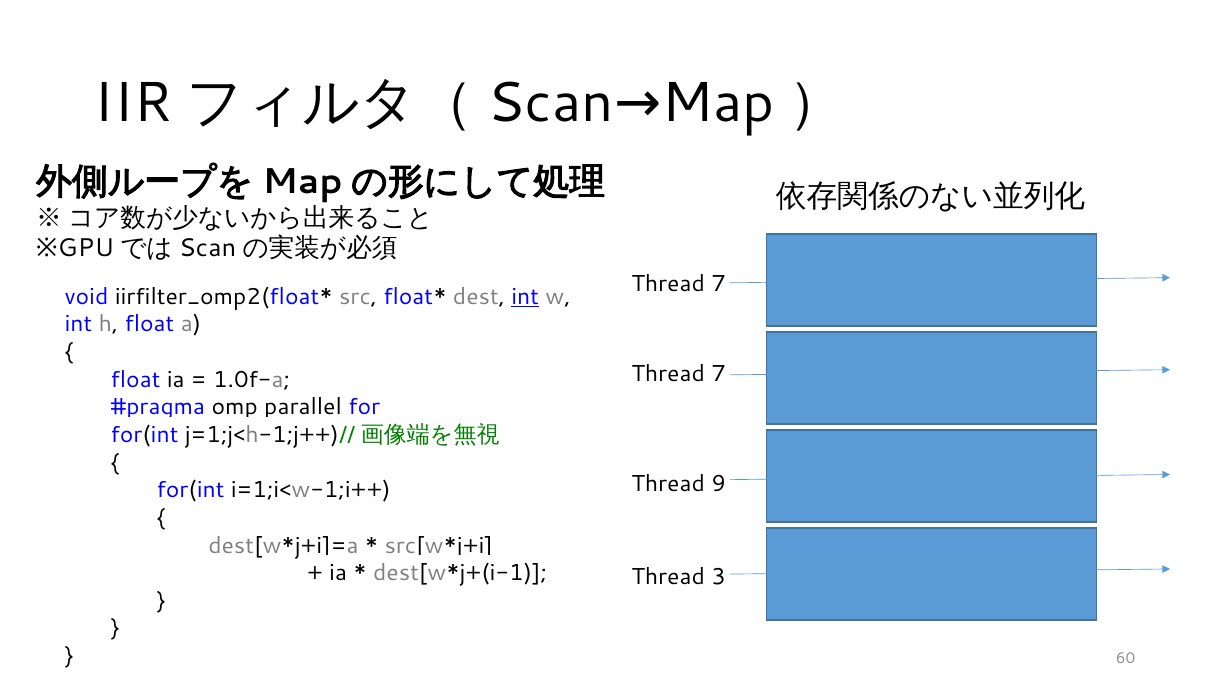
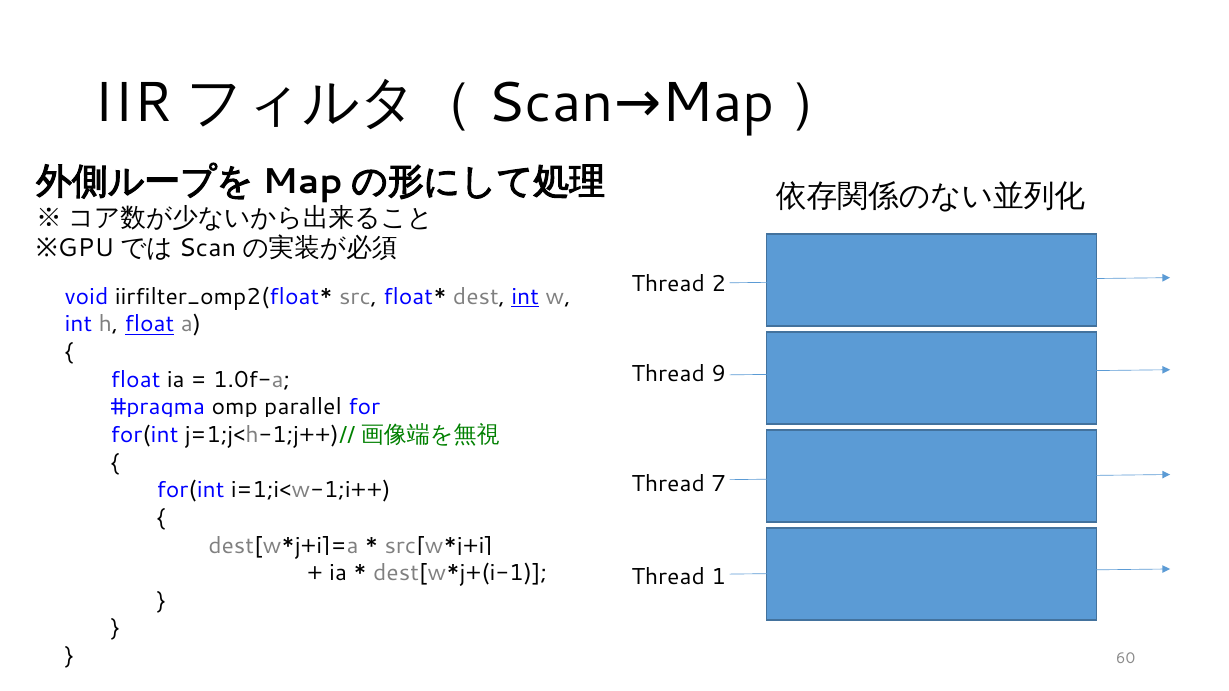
7 at (719, 284): 7 -> 2
float at (150, 324) underline: none -> present
7 at (719, 374): 7 -> 9
9: 9 -> 7
3: 3 -> 1
